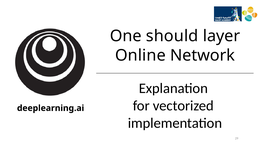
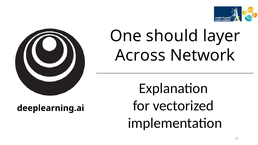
Online: Online -> Across
